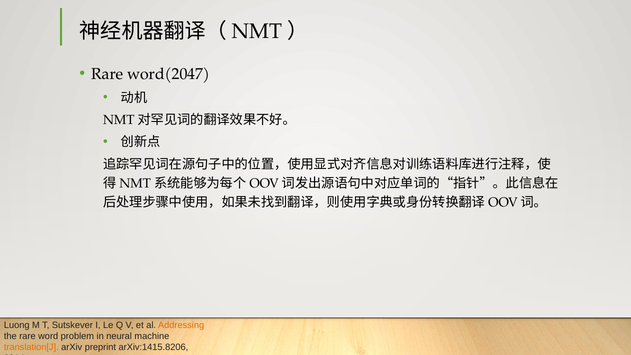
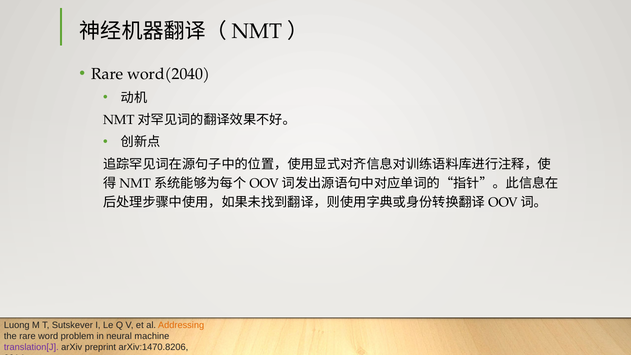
word(2047: word(2047 -> word(2040
translation[J colour: orange -> purple
arXiv:1415.8206: arXiv:1415.8206 -> arXiv:1470.8206
